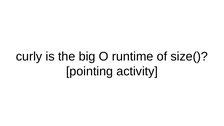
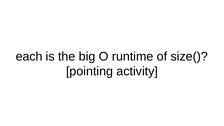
curly: curly -> each
